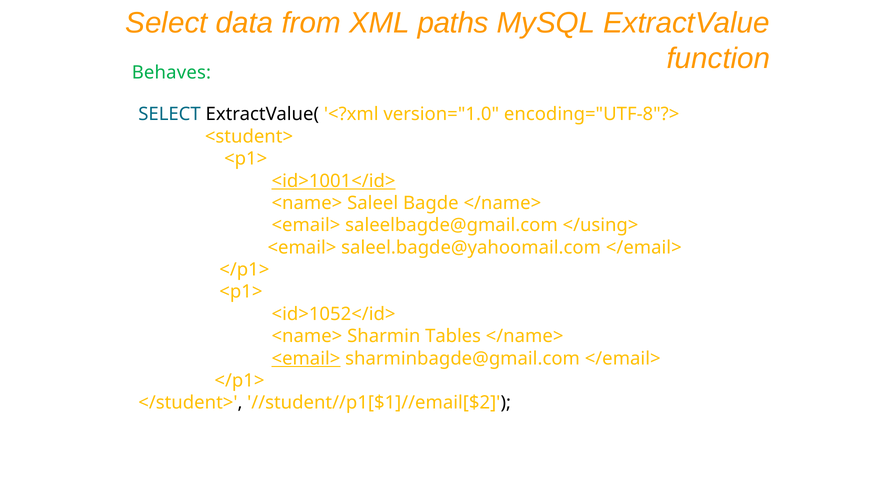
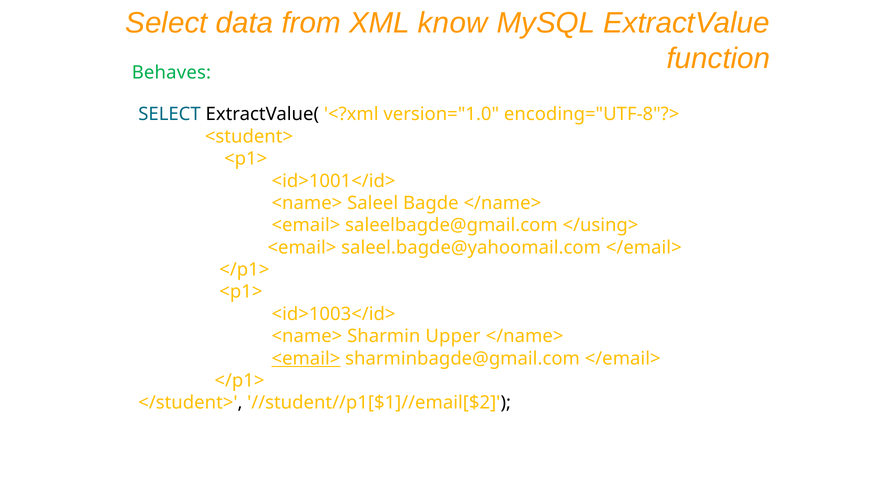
paths: paths -> know
<id>1001</id> underline: present -> none
<id>1052</id>: <id>1052</id> -> <id>1003</id>
Tables: Tables -> Upper
